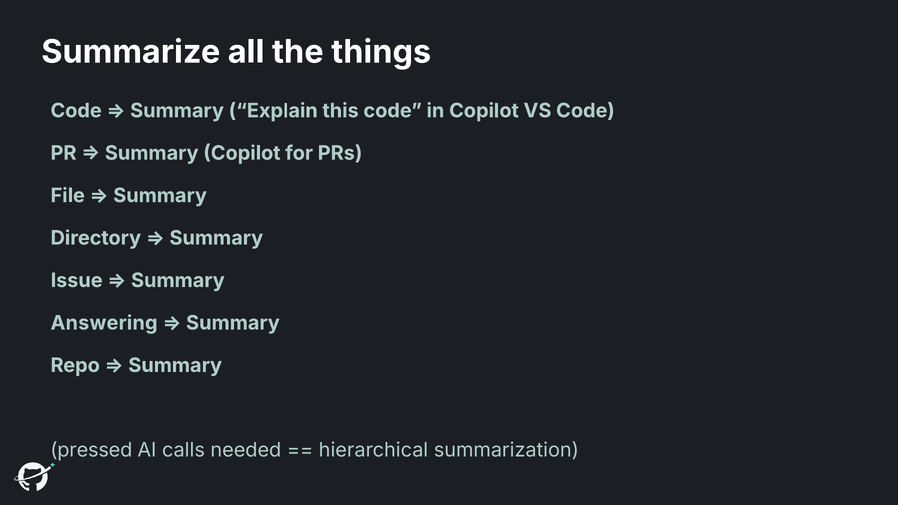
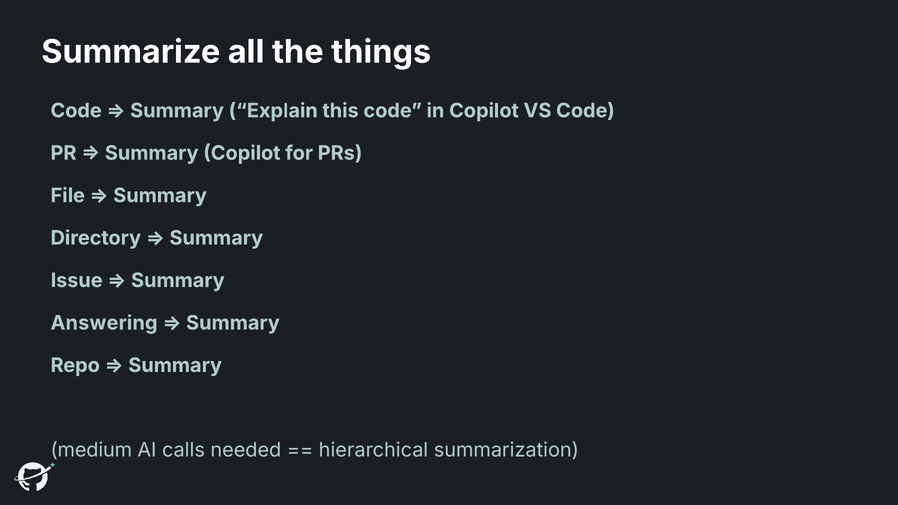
pressed: pressed -> medium
